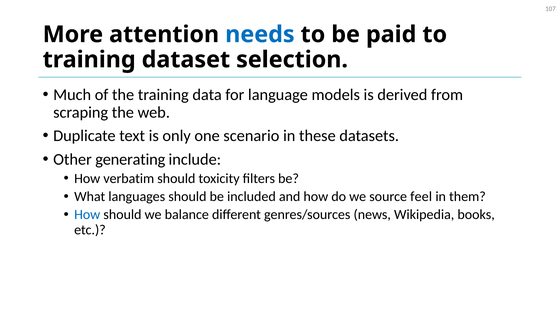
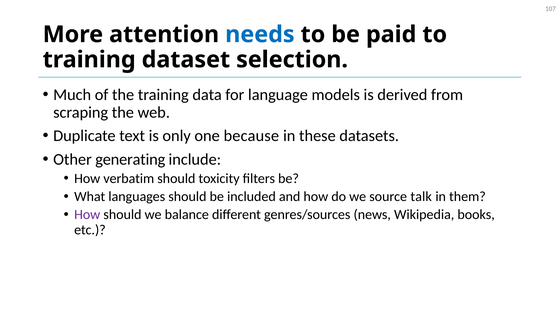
scenario: scenario -> because
feel: feel -> talk
How at (87, 215) colour: blue -> purple
